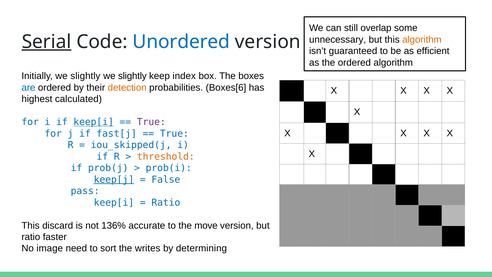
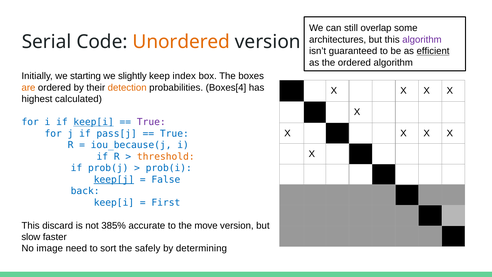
unnecessary: unnecessary -> architectures
algorithm at (422, 39) colour: orange -> purple
Serial underline: present -> none
Unordered colour: blue -> orange
efficient underline: none -> present
Initially we slightly: slightly -> starting
are colour: blue -> orange
Boxes[6: Boxes[6 -> Boxes[4
fast[j: fast[j -> pass[j
iou_skipped(j: iou_skipped(j -> iou_because(j
pass: pass -> back
Ratio at (166, 202): Ratio -> First
136%: 136% -> 385%
ratio at (31, 237): ratio -> slow
writes: writes -> safely
